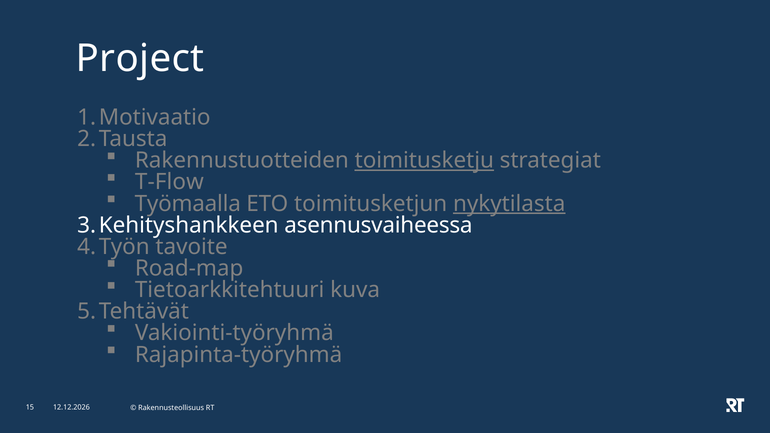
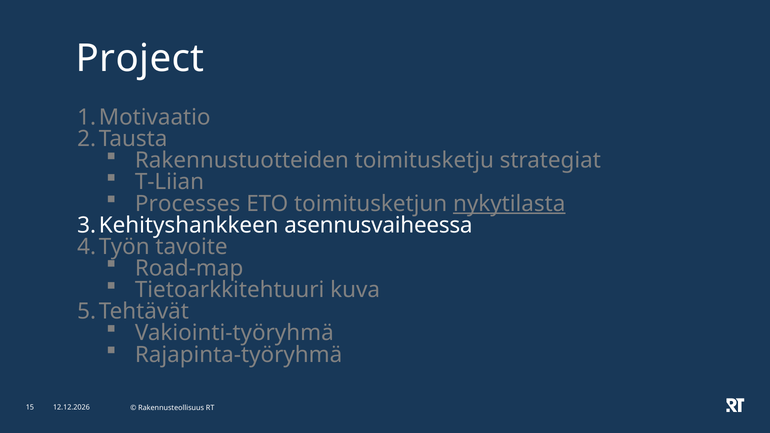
toimitusketju underline: present -> none
T-Flow: T-Flow -> T-Liian
Työmaalla: Työmaalla -> Processes
